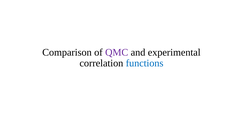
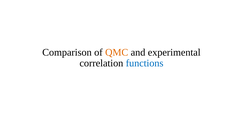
QMC colour: purple -> orange
